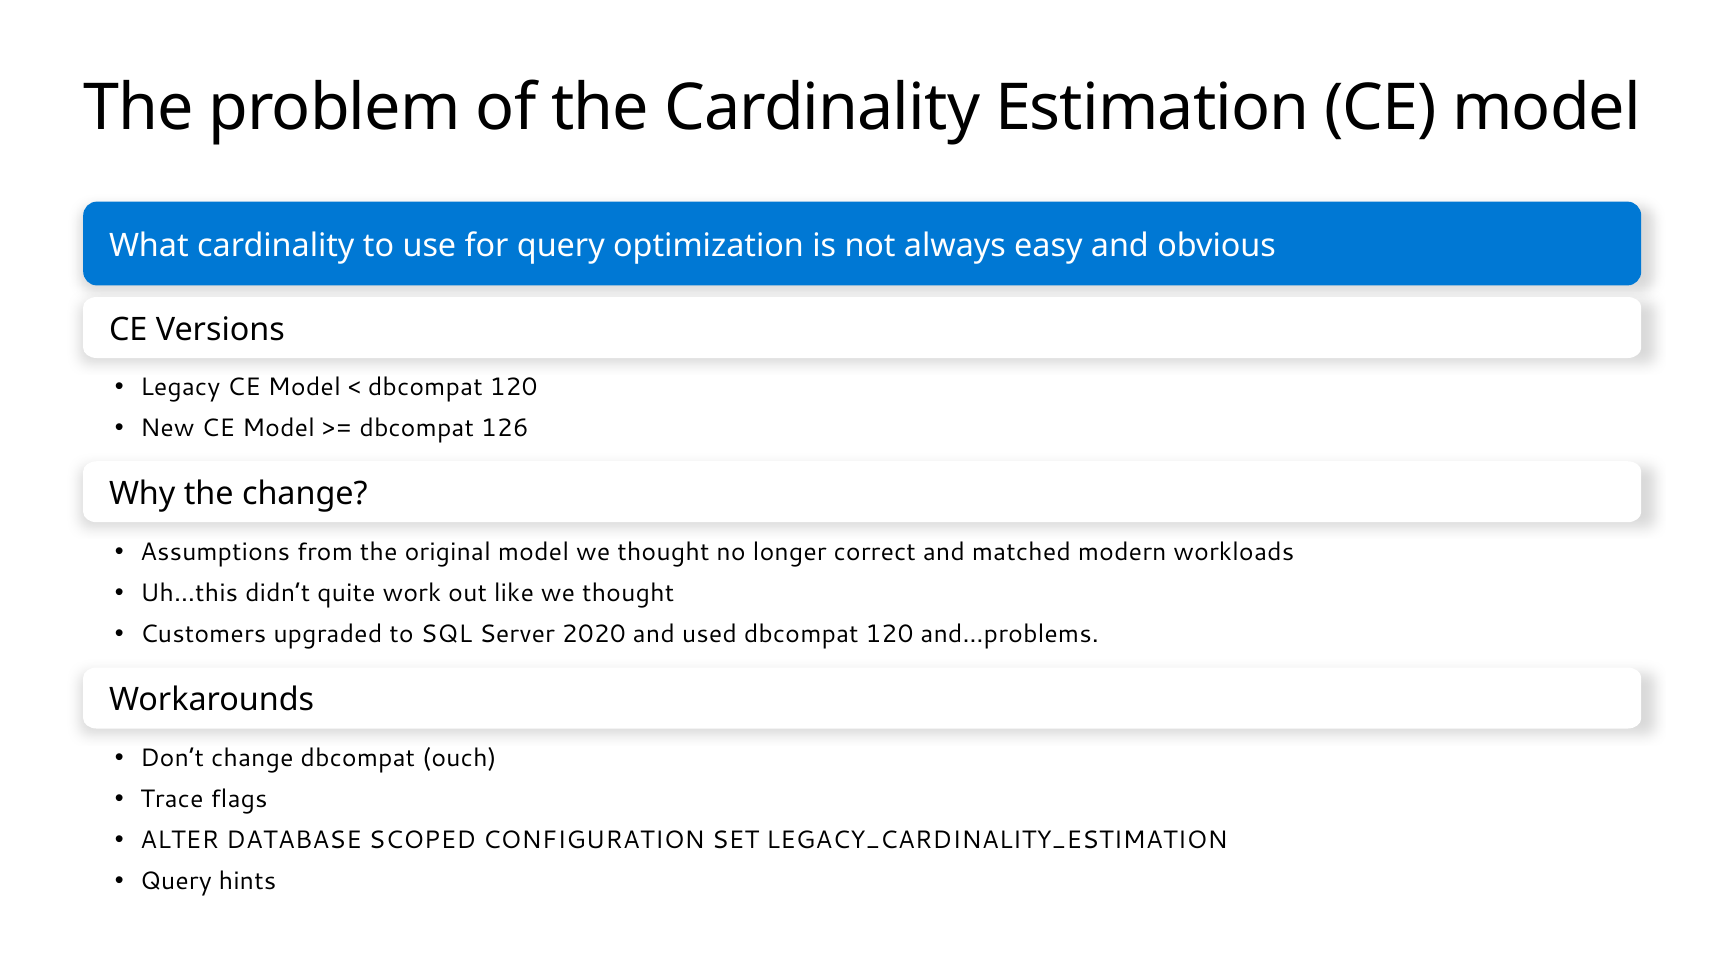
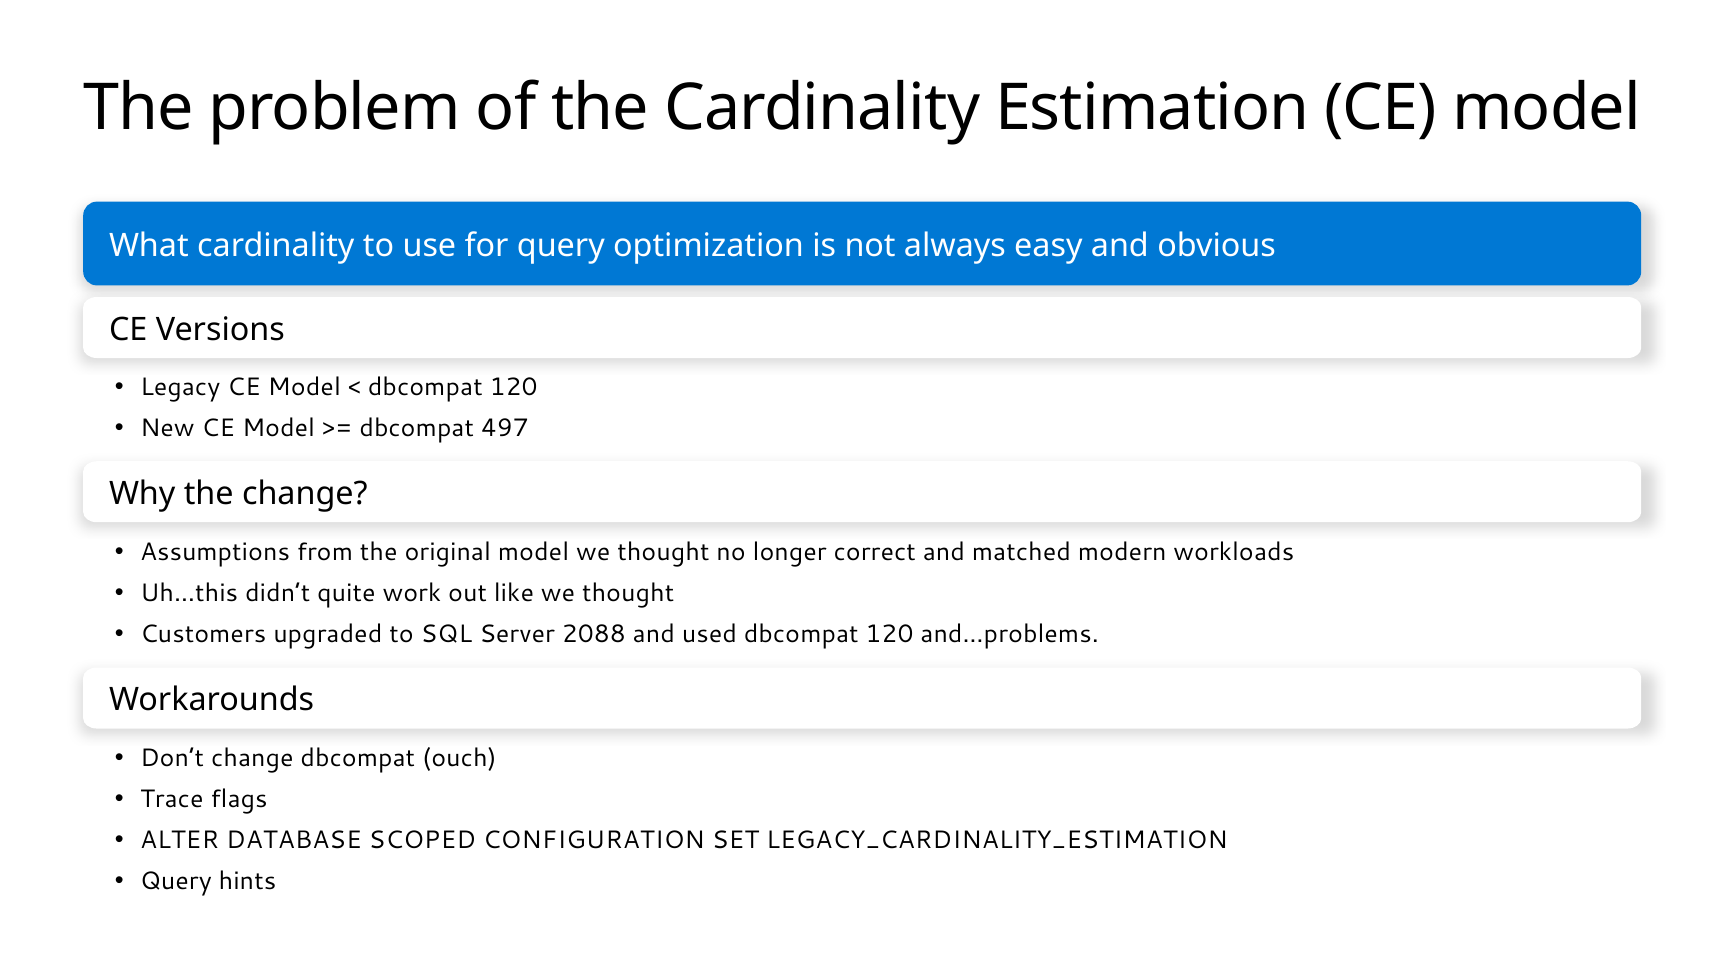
126: 126 -> 497
2020: 2020 -> 2088
